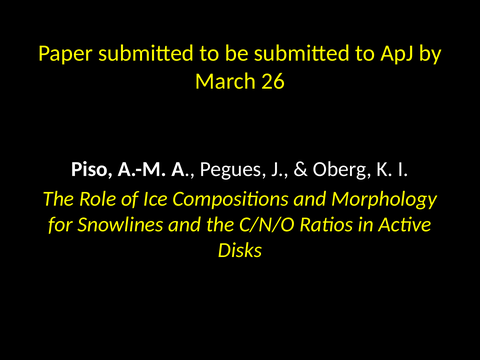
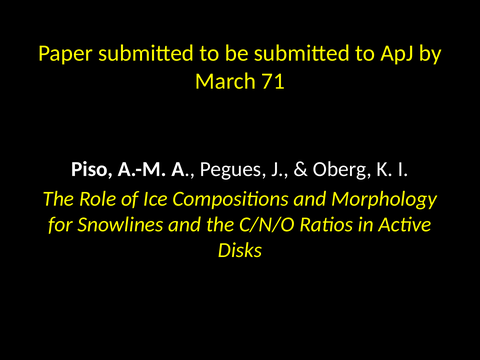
26: 26 -> 71
